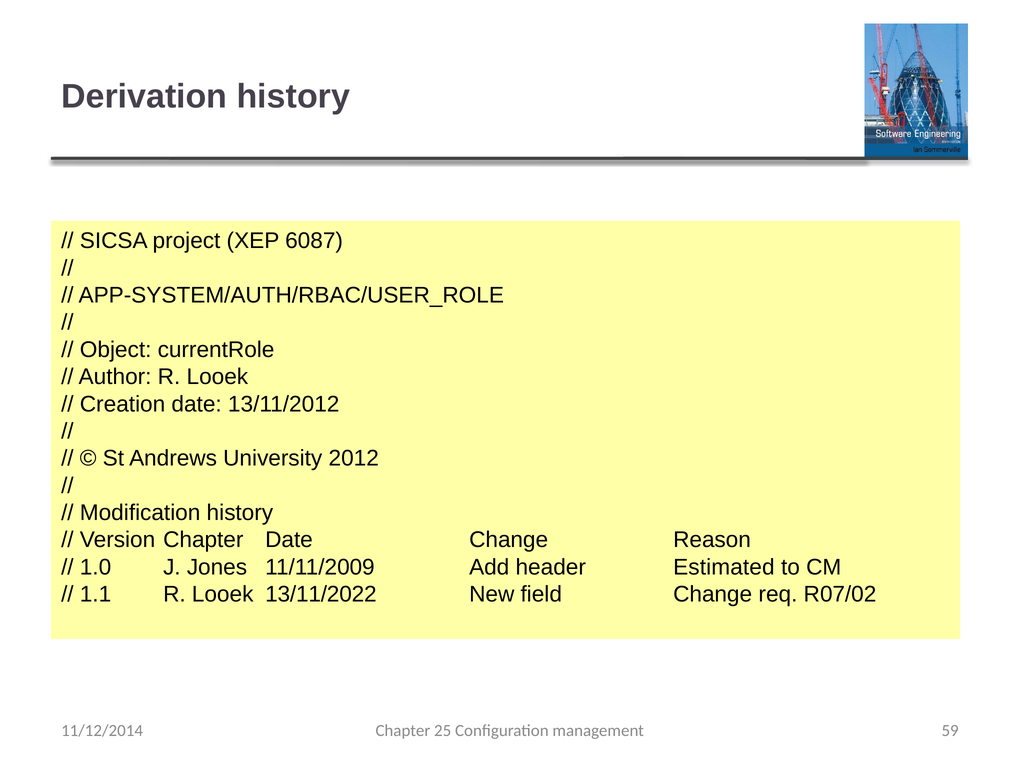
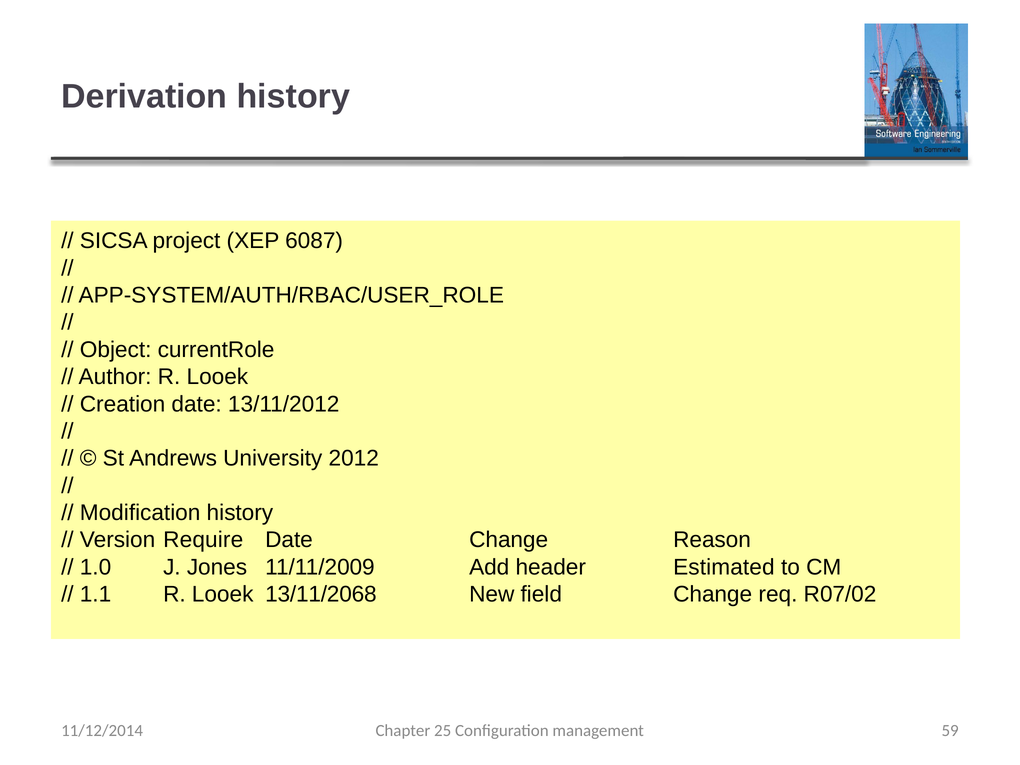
Version Chapter: Chapter -> Require
13/11/2022: 13/11/2022 -> 13/11/2068
